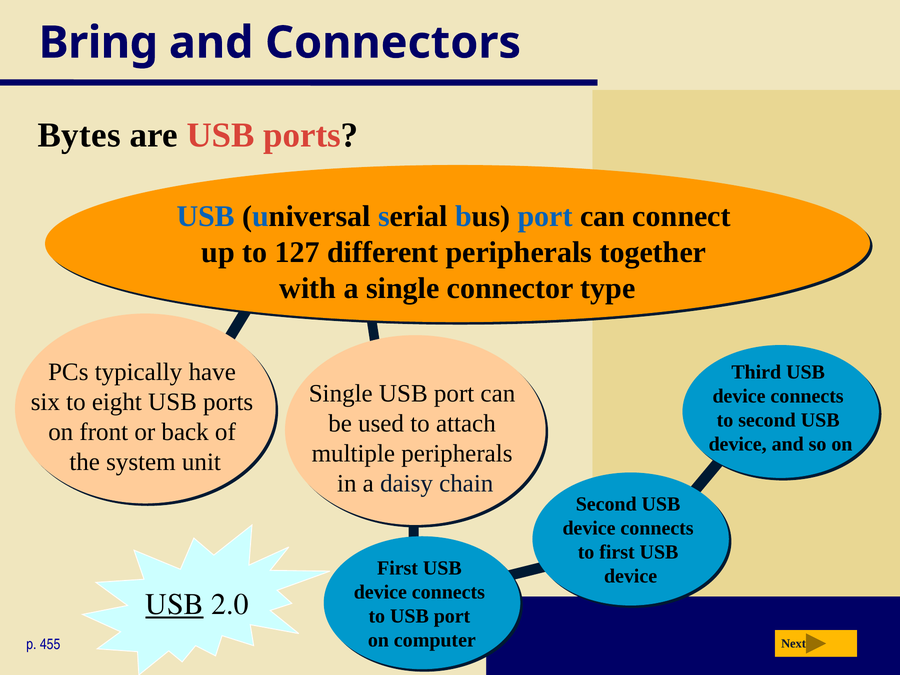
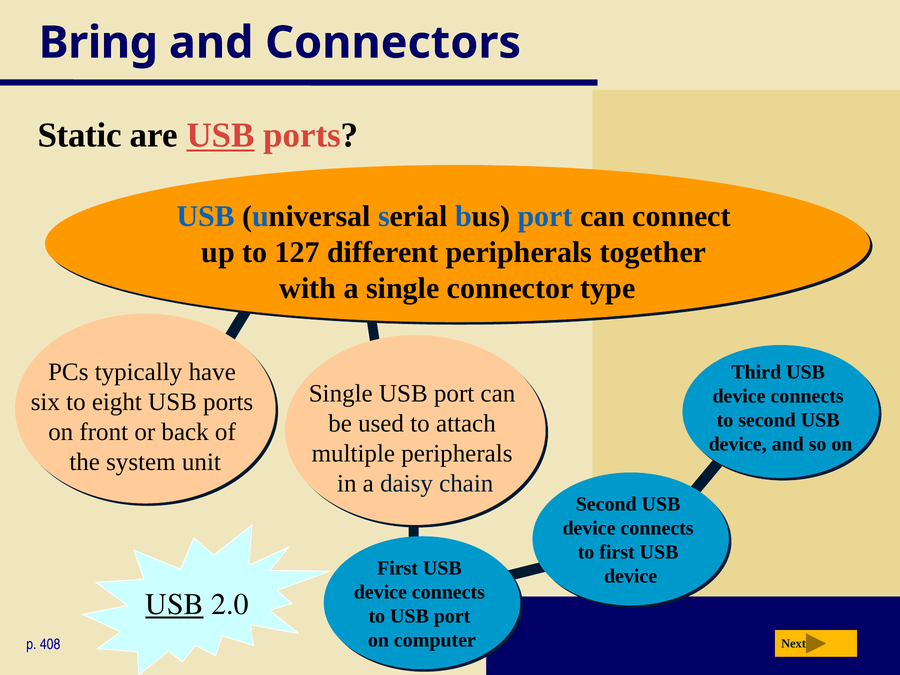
Bytes: Bytes -> Static
USB at (221, 135) underline: none -> present
455: 455 -> 408
